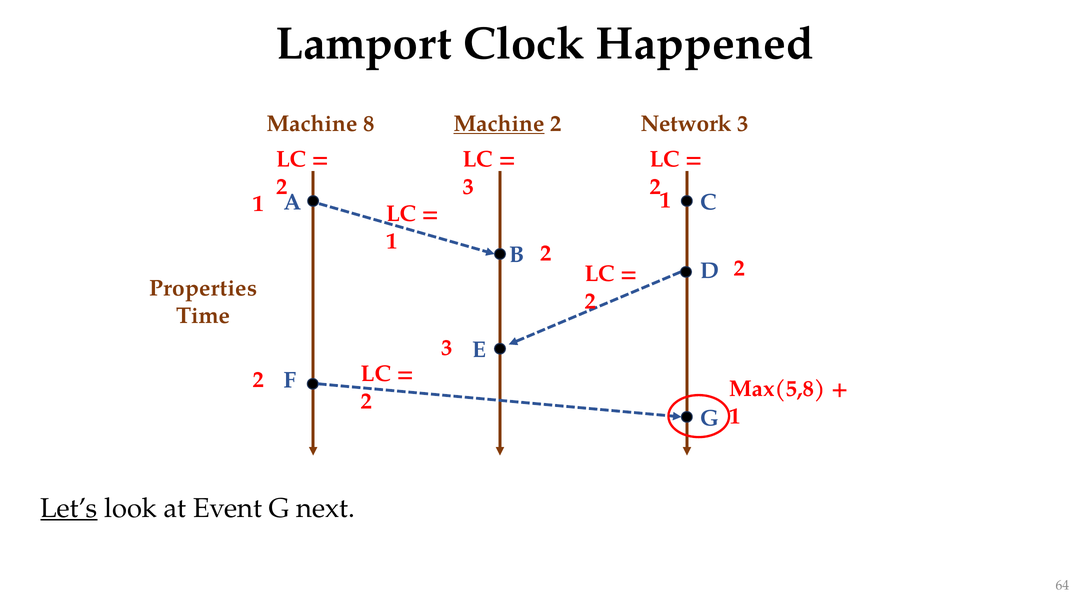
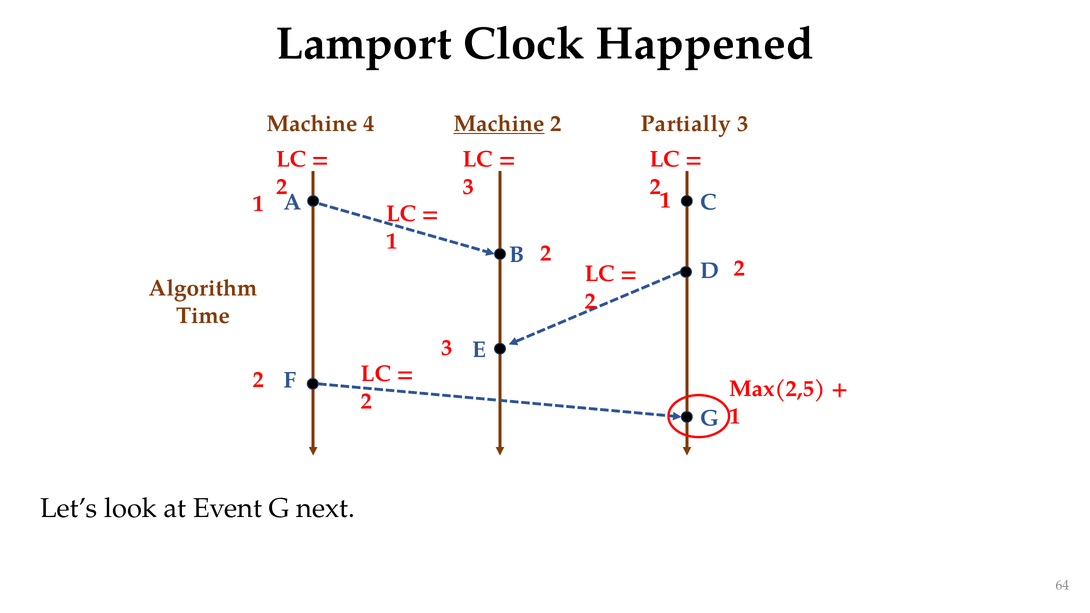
8: 8 -> 4
Network: Network -> Partially
Properties: Properties -> Algorithm
Max(5,8: Max(5,8 -> Max(2,5
Let’s underline: present -> none
